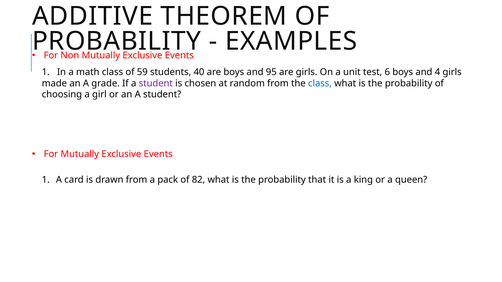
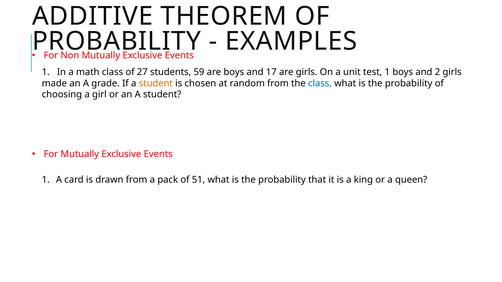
59: 59 -> 27
40: 40 -> 59
95: 95 -> 17
test 6: 6 -> 1
4: 4 -> 2
student at (156, 83) colour: purple -> orange
82: 82 -> 51
